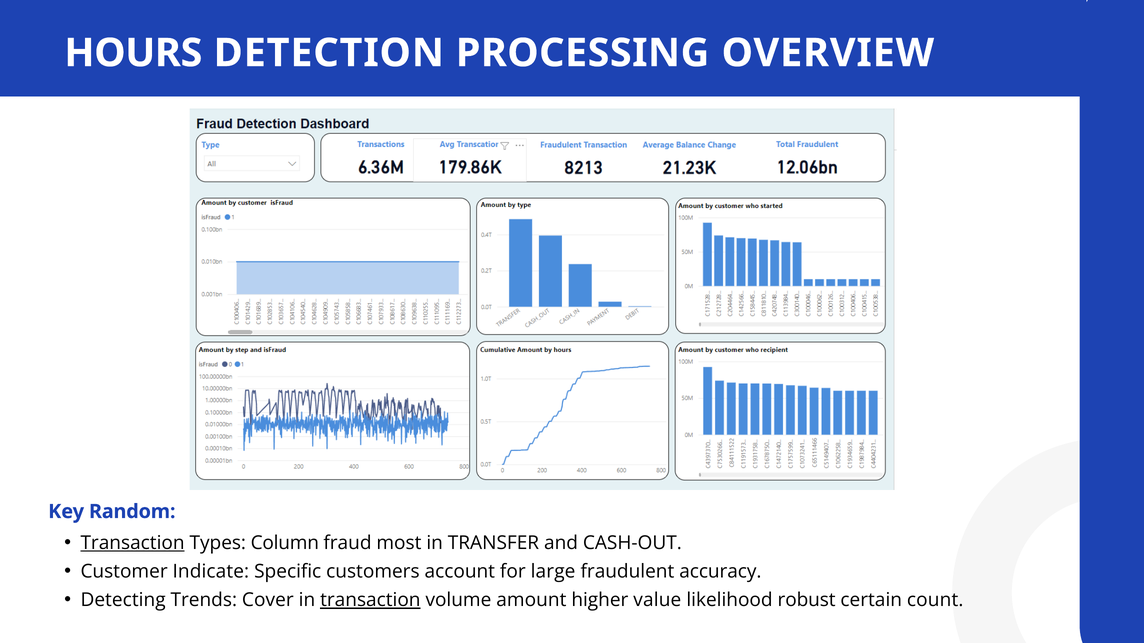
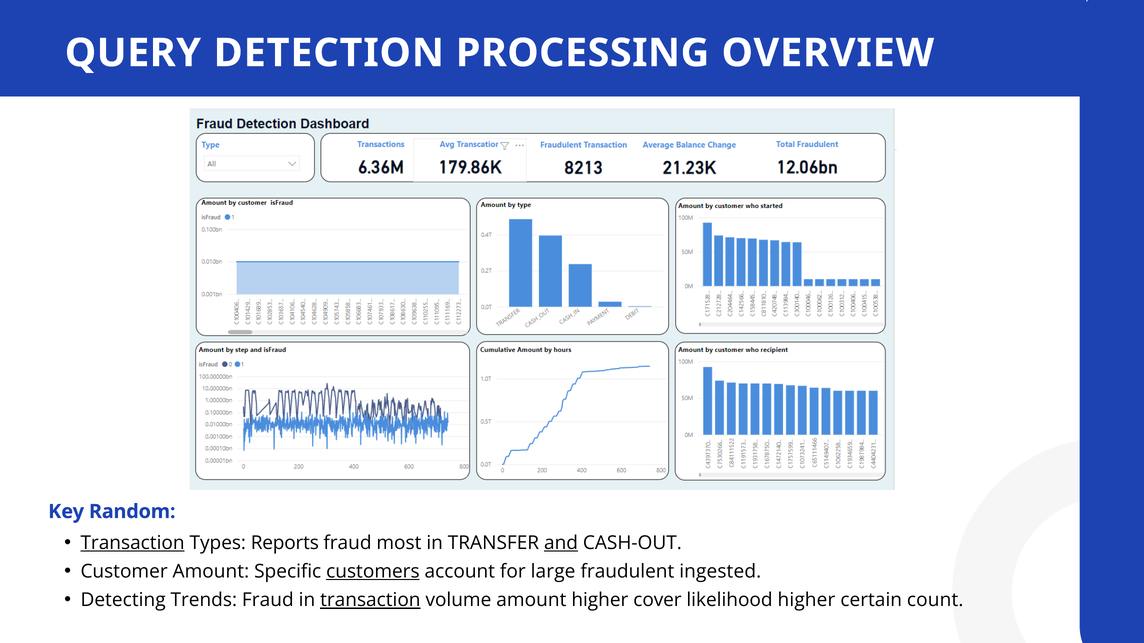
HOURS: HOURS -> QUERY
Column: Column -> Reports
and underline: none -> present
Customer Indicate: Indicate -> Amount
customers underline: none -> present
accuracy: accuracy -> ingested
Trends Cover: Cover -> Fraud
value: value -> cover
likelihood robust: robust -> higher
